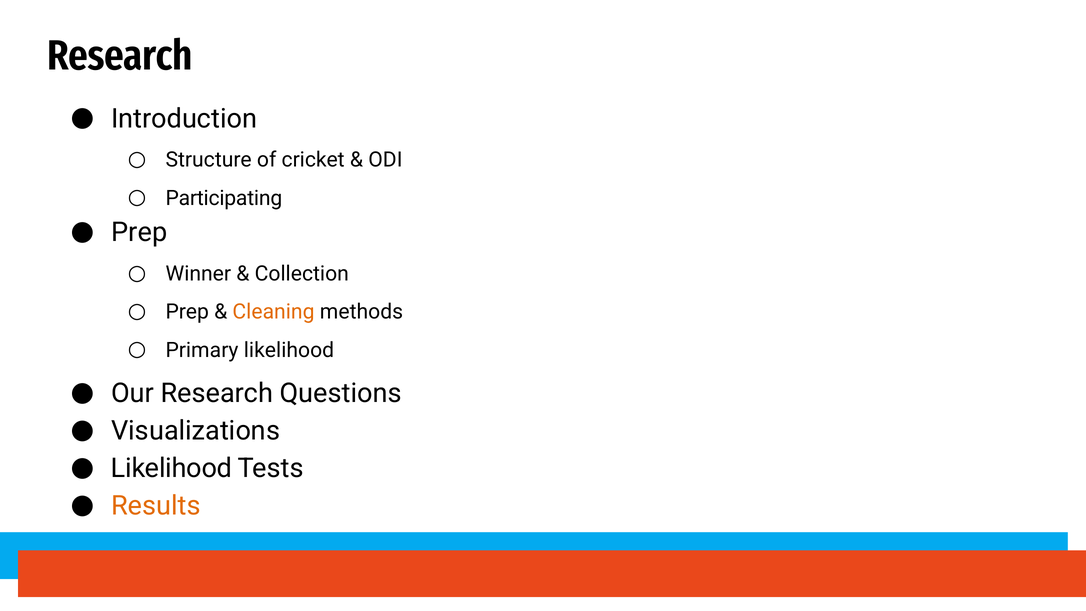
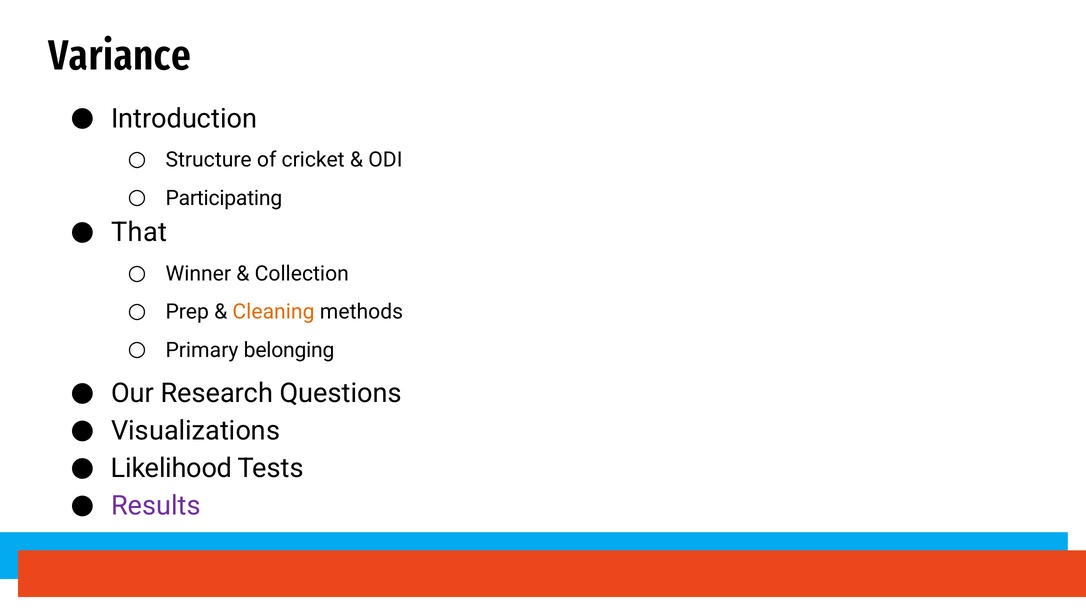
Research at (120, 56): Research -> Variance
Prep at (139, 232): Prep -> That
Primary likelihood: likelihood -> belonging
Results colour: orange -> purple
